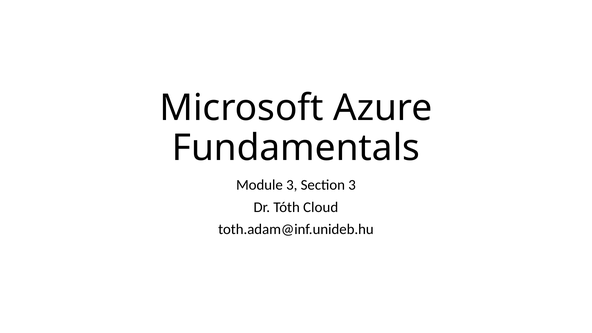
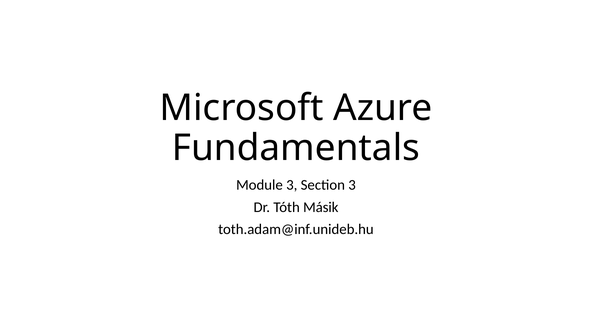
Cloud: Cloud -> Másik
